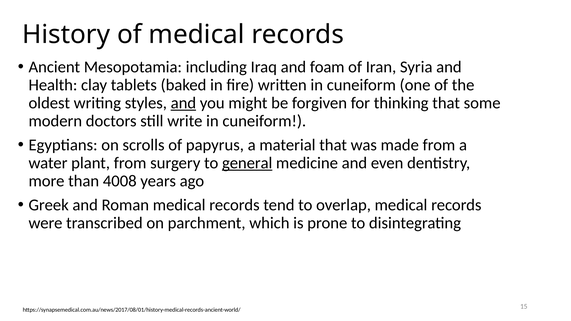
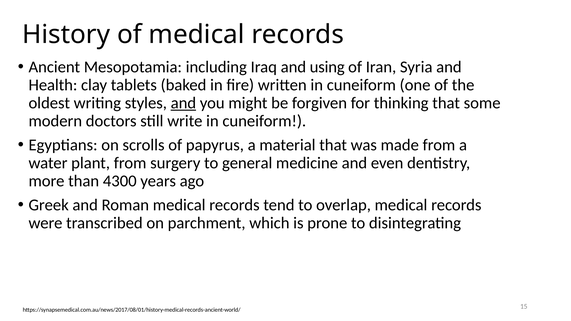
foam: foam -> using
general underline: present -> none
4008: 4008 -> 4300
